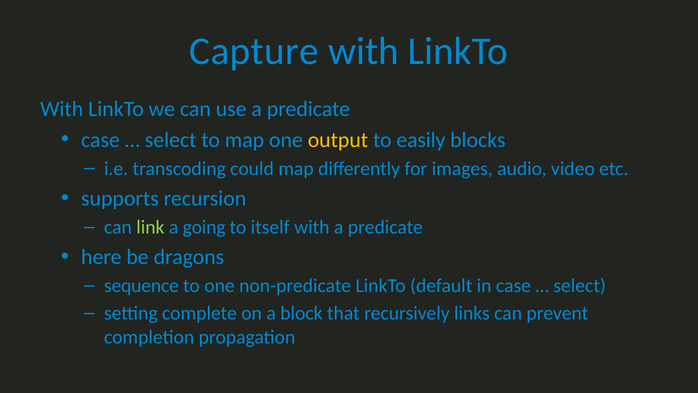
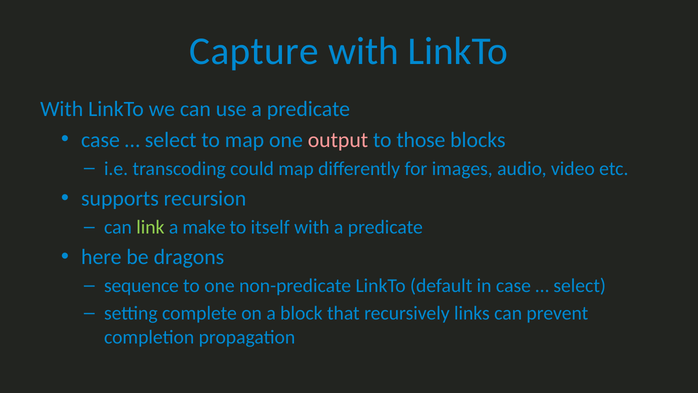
output colour: yellow -> pink
easily: easily -> those
going: going -> make
